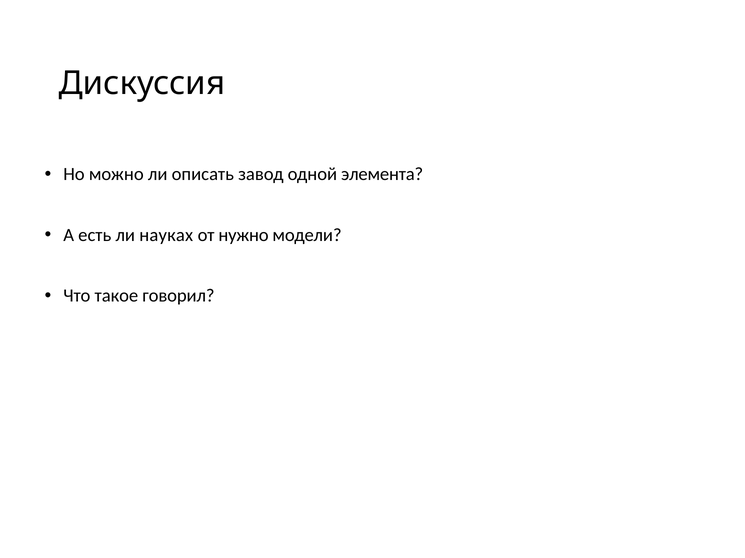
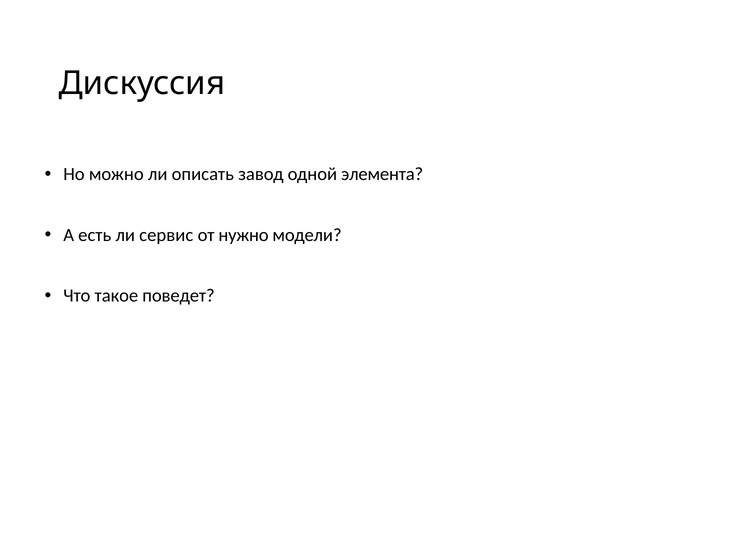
науках: науках -> сервис
говорил: говорил -> поведет
